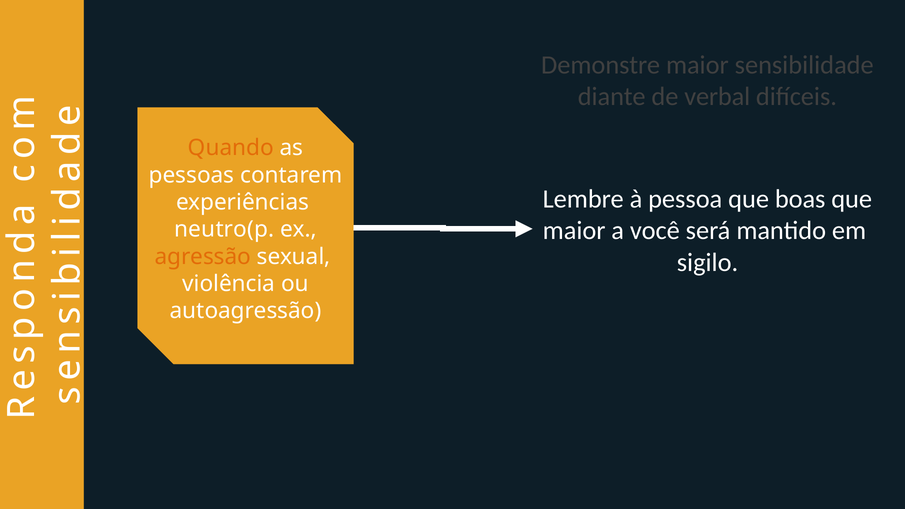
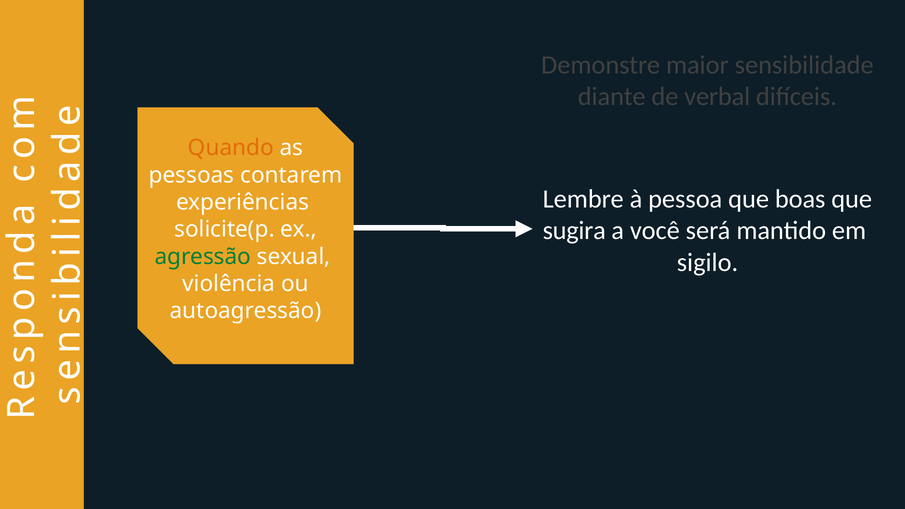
maior at (574, 231): maior -> sugira
neutro(p: neutro(p -> solicite(p
agressão colour: orange -> green
